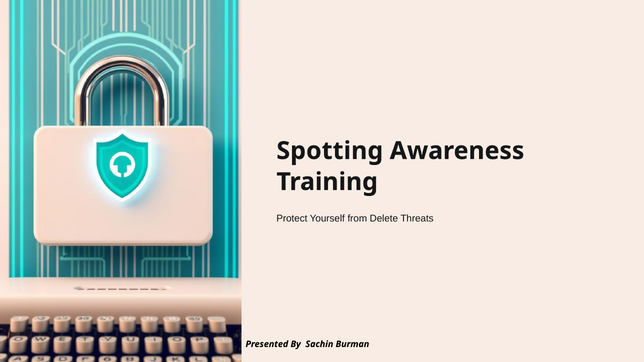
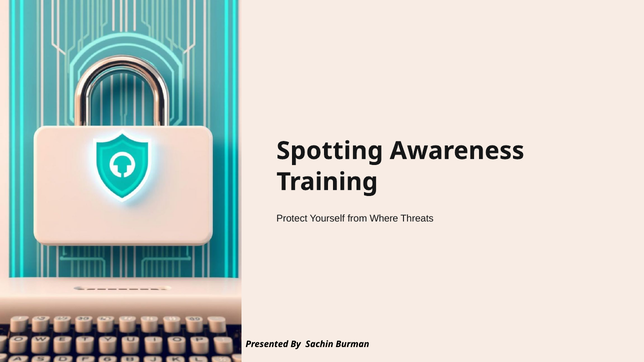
Delete: Delete -> Where
